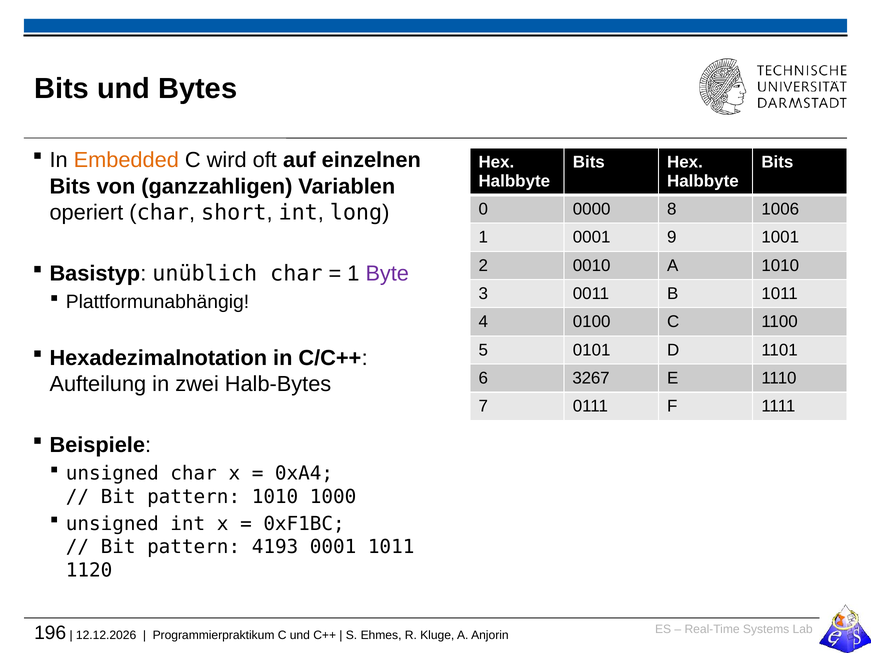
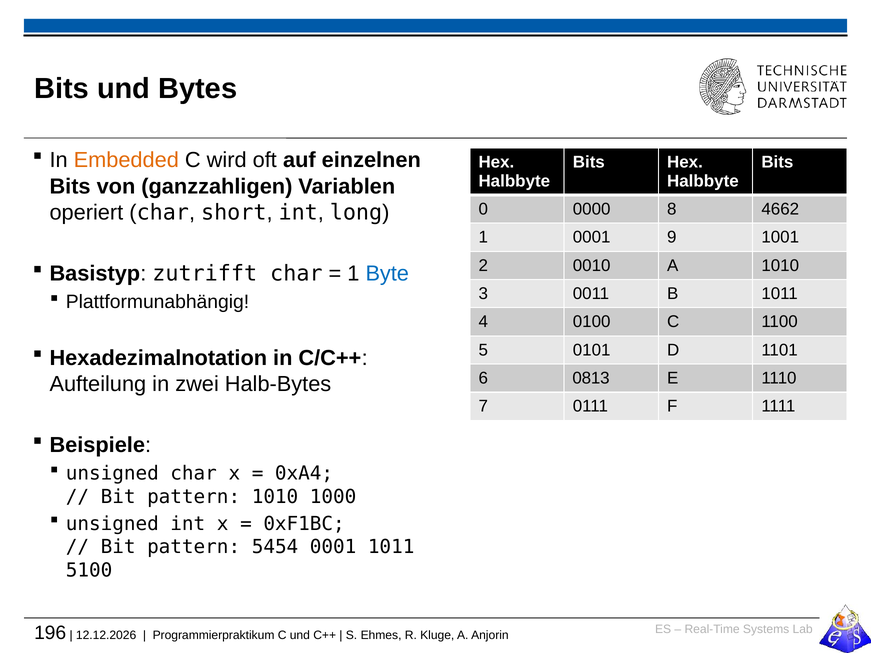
1006: 1006 -> 4662
unüblich: unüblich -> zutrifft
Byte colour: purple -> blue
3267: 3267 -> 0813
4193: 4193 -> 5454
1120: 1120 -> 5100
